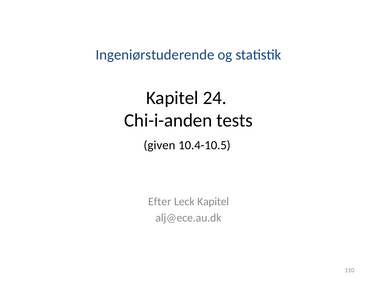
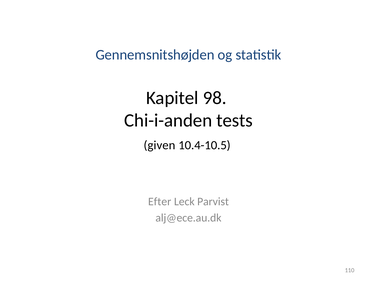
Ingeniørstuderende: Ingeniørstuderende -> Gennemsnitshøjden
24: 24 -> 98
Leck Kapitel: Kapitel -> Parvist
